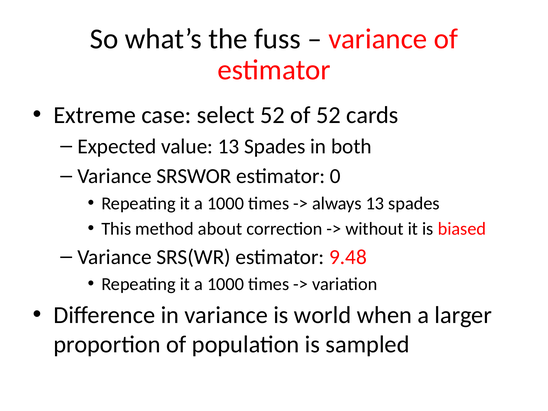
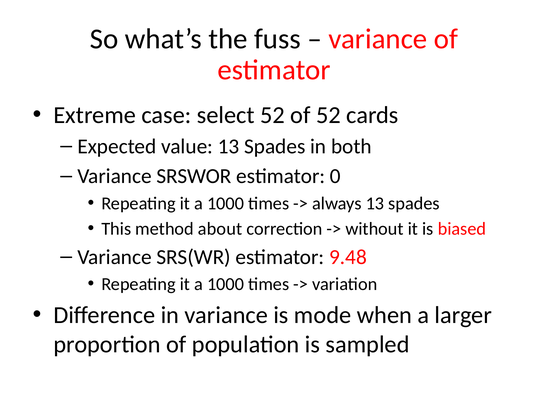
world: world -> mode
